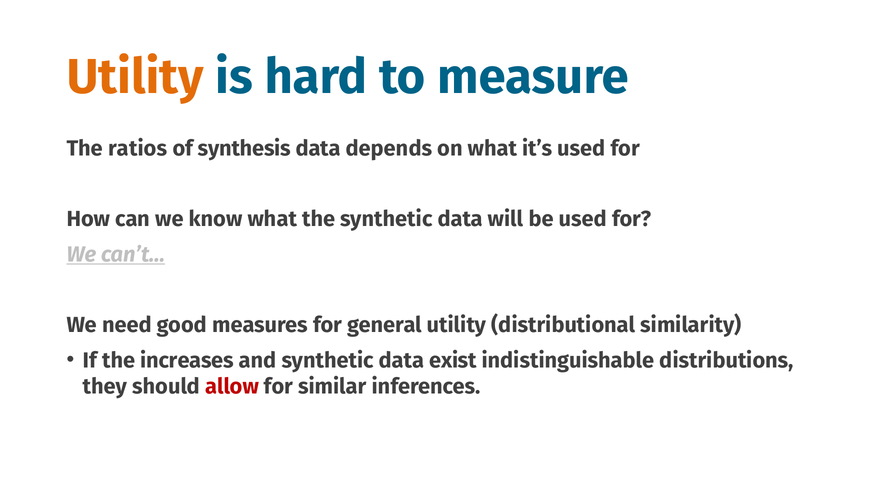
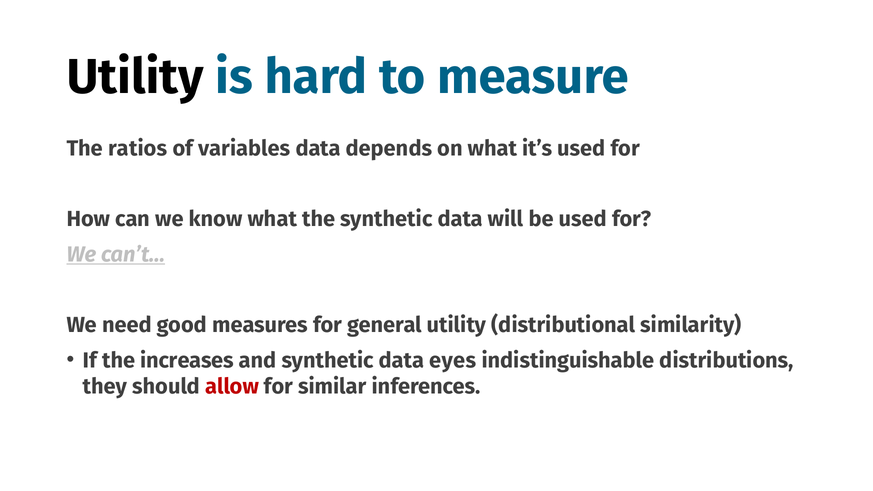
Utility at (135, 77) colour: orange -> black
synthesis: synthesis -> variables
exist: exist -> eyes
